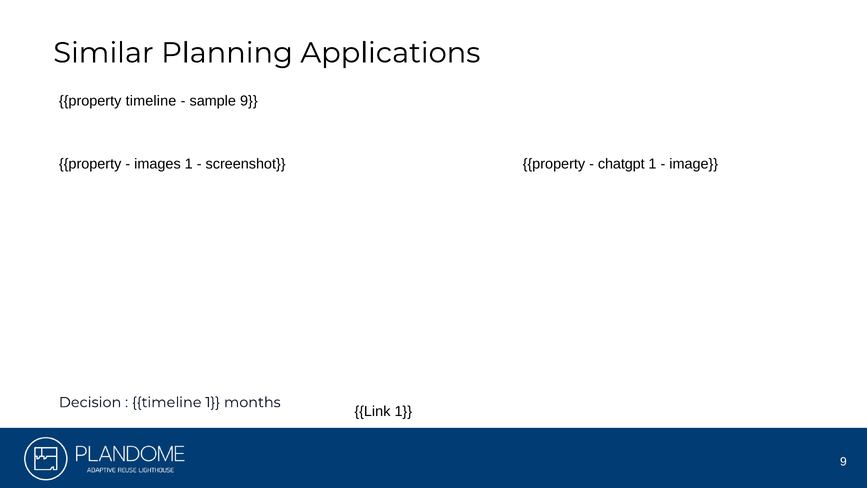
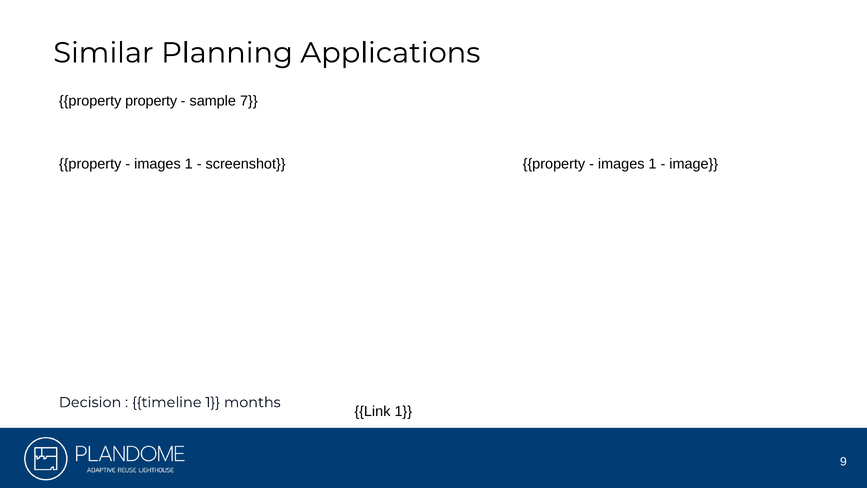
property timeline: timeline -> property
sample 9: 9 -> 7
chatgpt at (621, 164): chatgpt -> images
